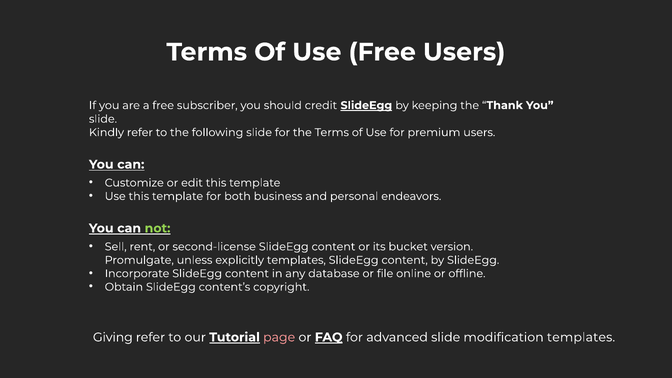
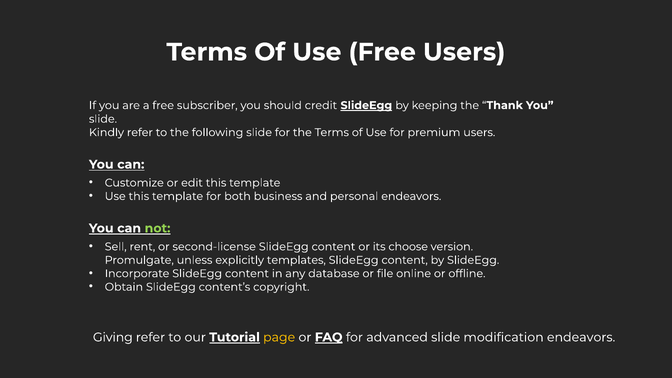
bucket: bucket -> choose
page colour: pink -> yellow
modification templates: templates -> endeavors
